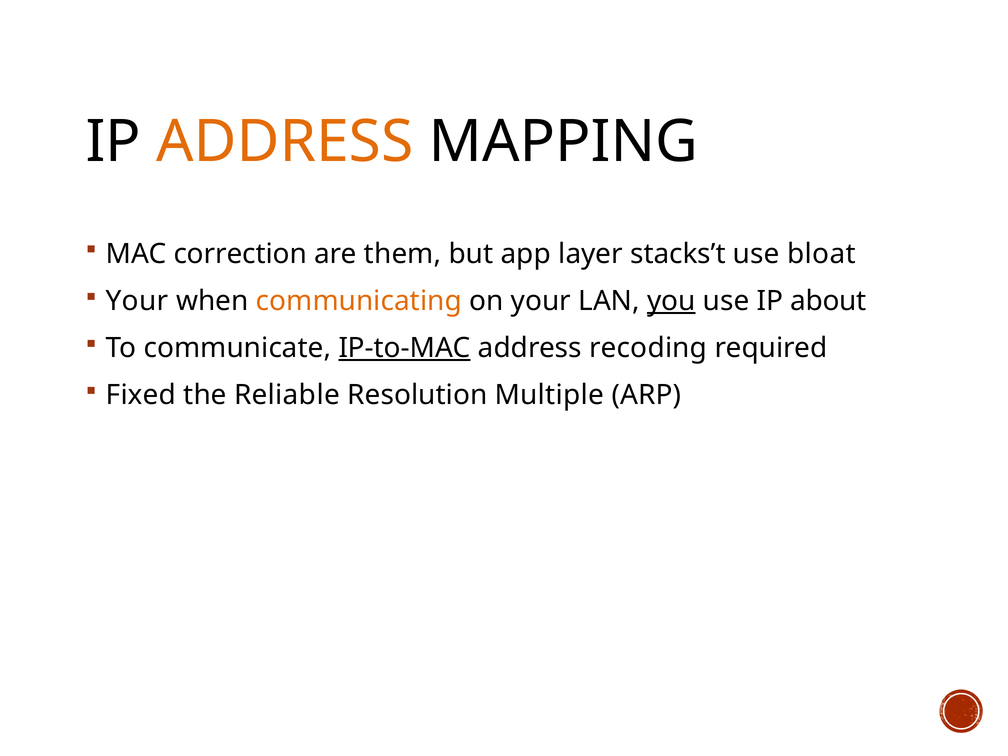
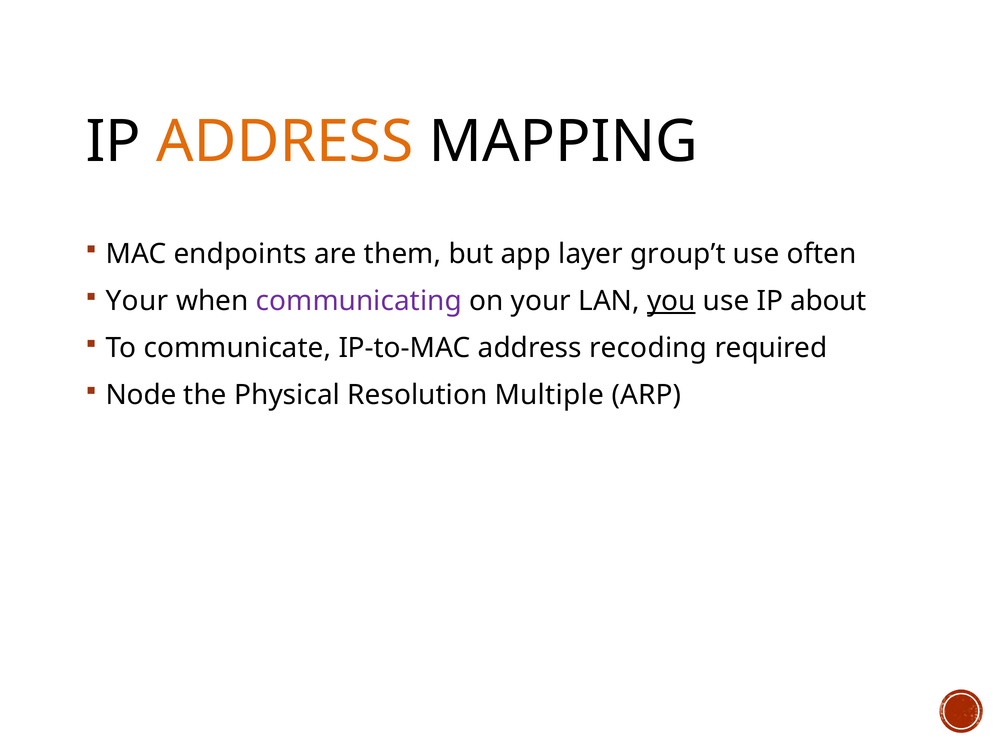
correction: correction -> endpoints
stacks’t: stacks’t -> group’t
bloat: bloat -> often
communicating colour: orange -> purple
IP-to-MAC underline: present -> none
Fixed: Fixed -> Node
Reliable: Reliable -> Physical
